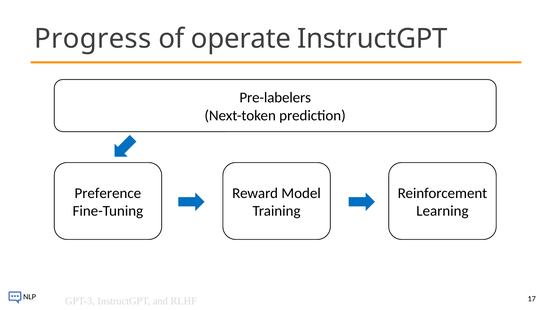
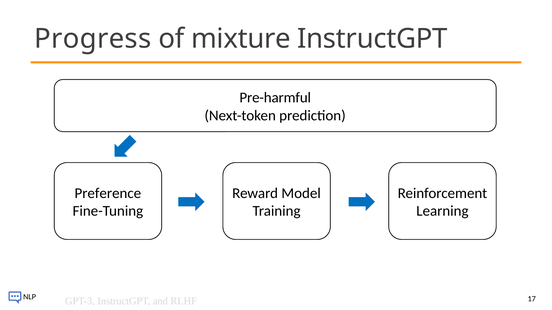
operate: operate -> mixture
Pre-labelers: Pre-labelers -> Pre-harmful
